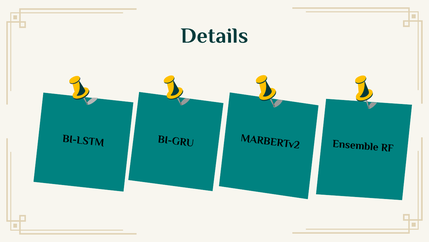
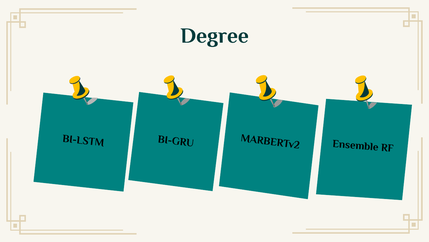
Details: Details -> Degree
